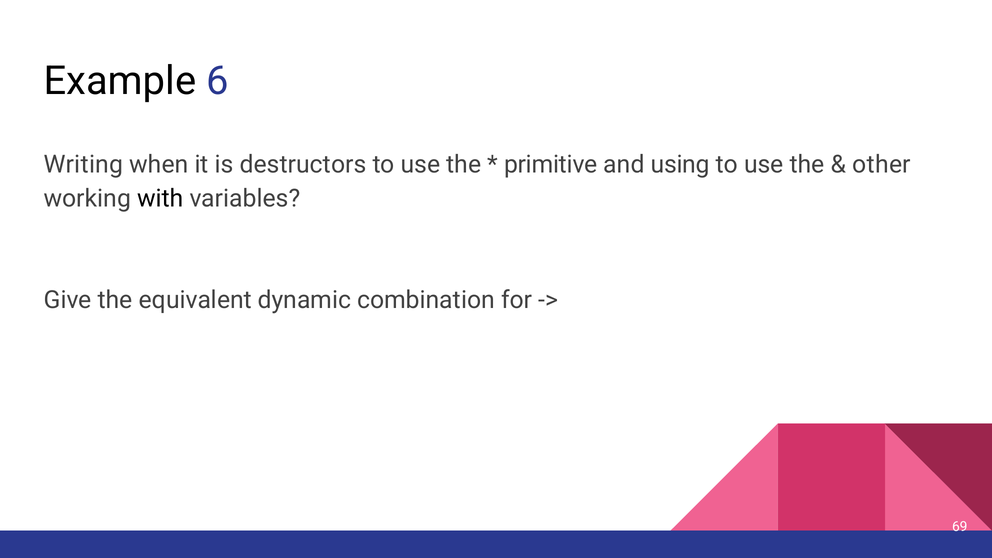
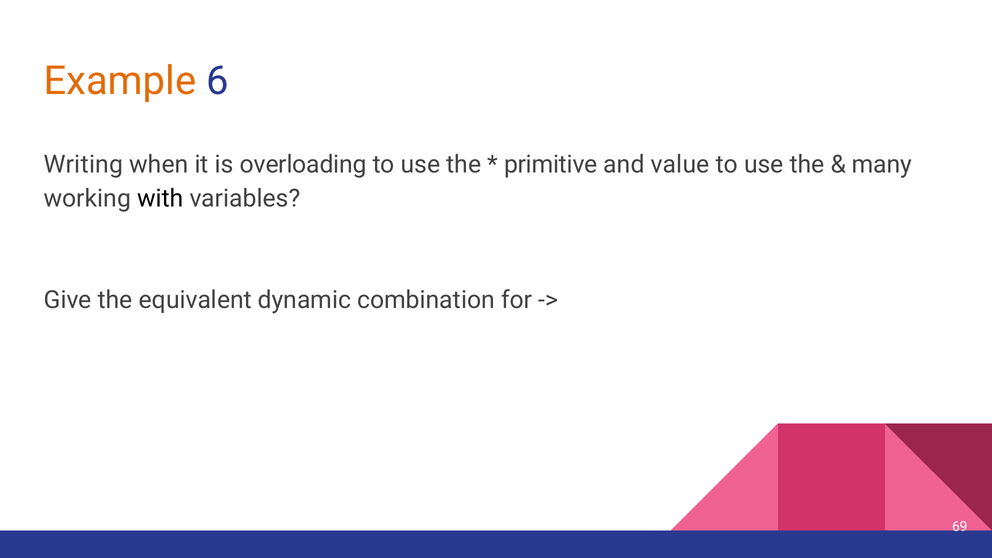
Example colour: black -> orange
destructors: destructors -> overloading
using: using -> value
other: other -> many
